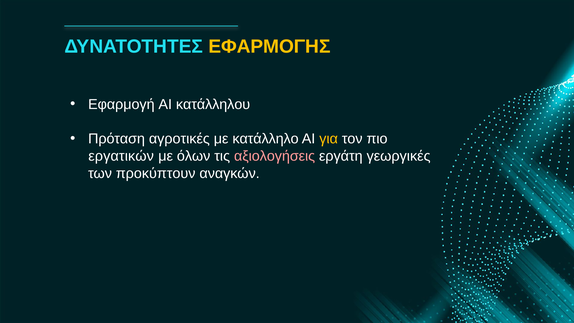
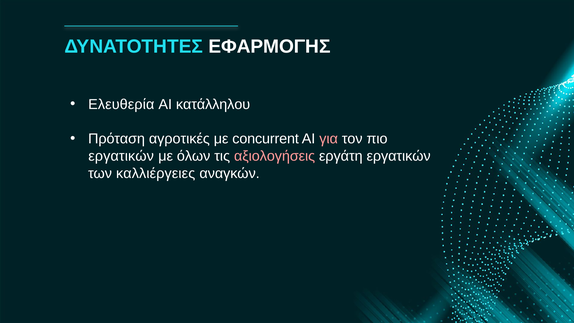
ΕΦΑΡΜΟΓΗΣ colour: yellow -> white
Εφαρμογή: Εφαρμογή -> Ελευθερία
κατάλληλο: κατάλληλο -> concurrent
για colour: yellow -> pink
εργάτη γεωργικές: γεωργικές -> εργατικών
προκύπτουν: προκύπτουν -> καλλιέργειες
